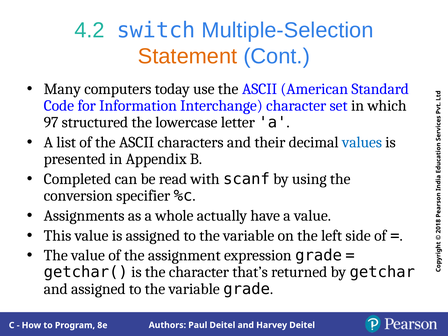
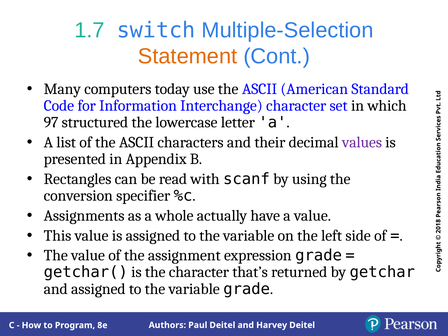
4.2: 4.2 -> 1.7
values colour: blue -> purple
Completed: Completed -> Rectangles
